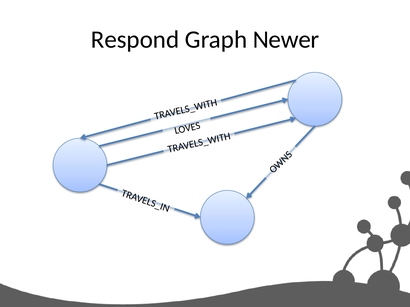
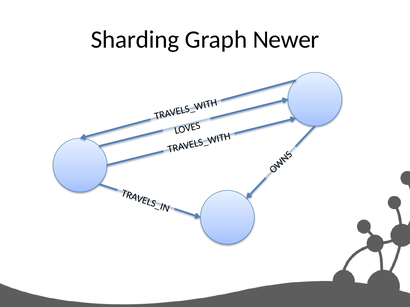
Respond: Respond -> Sharding
